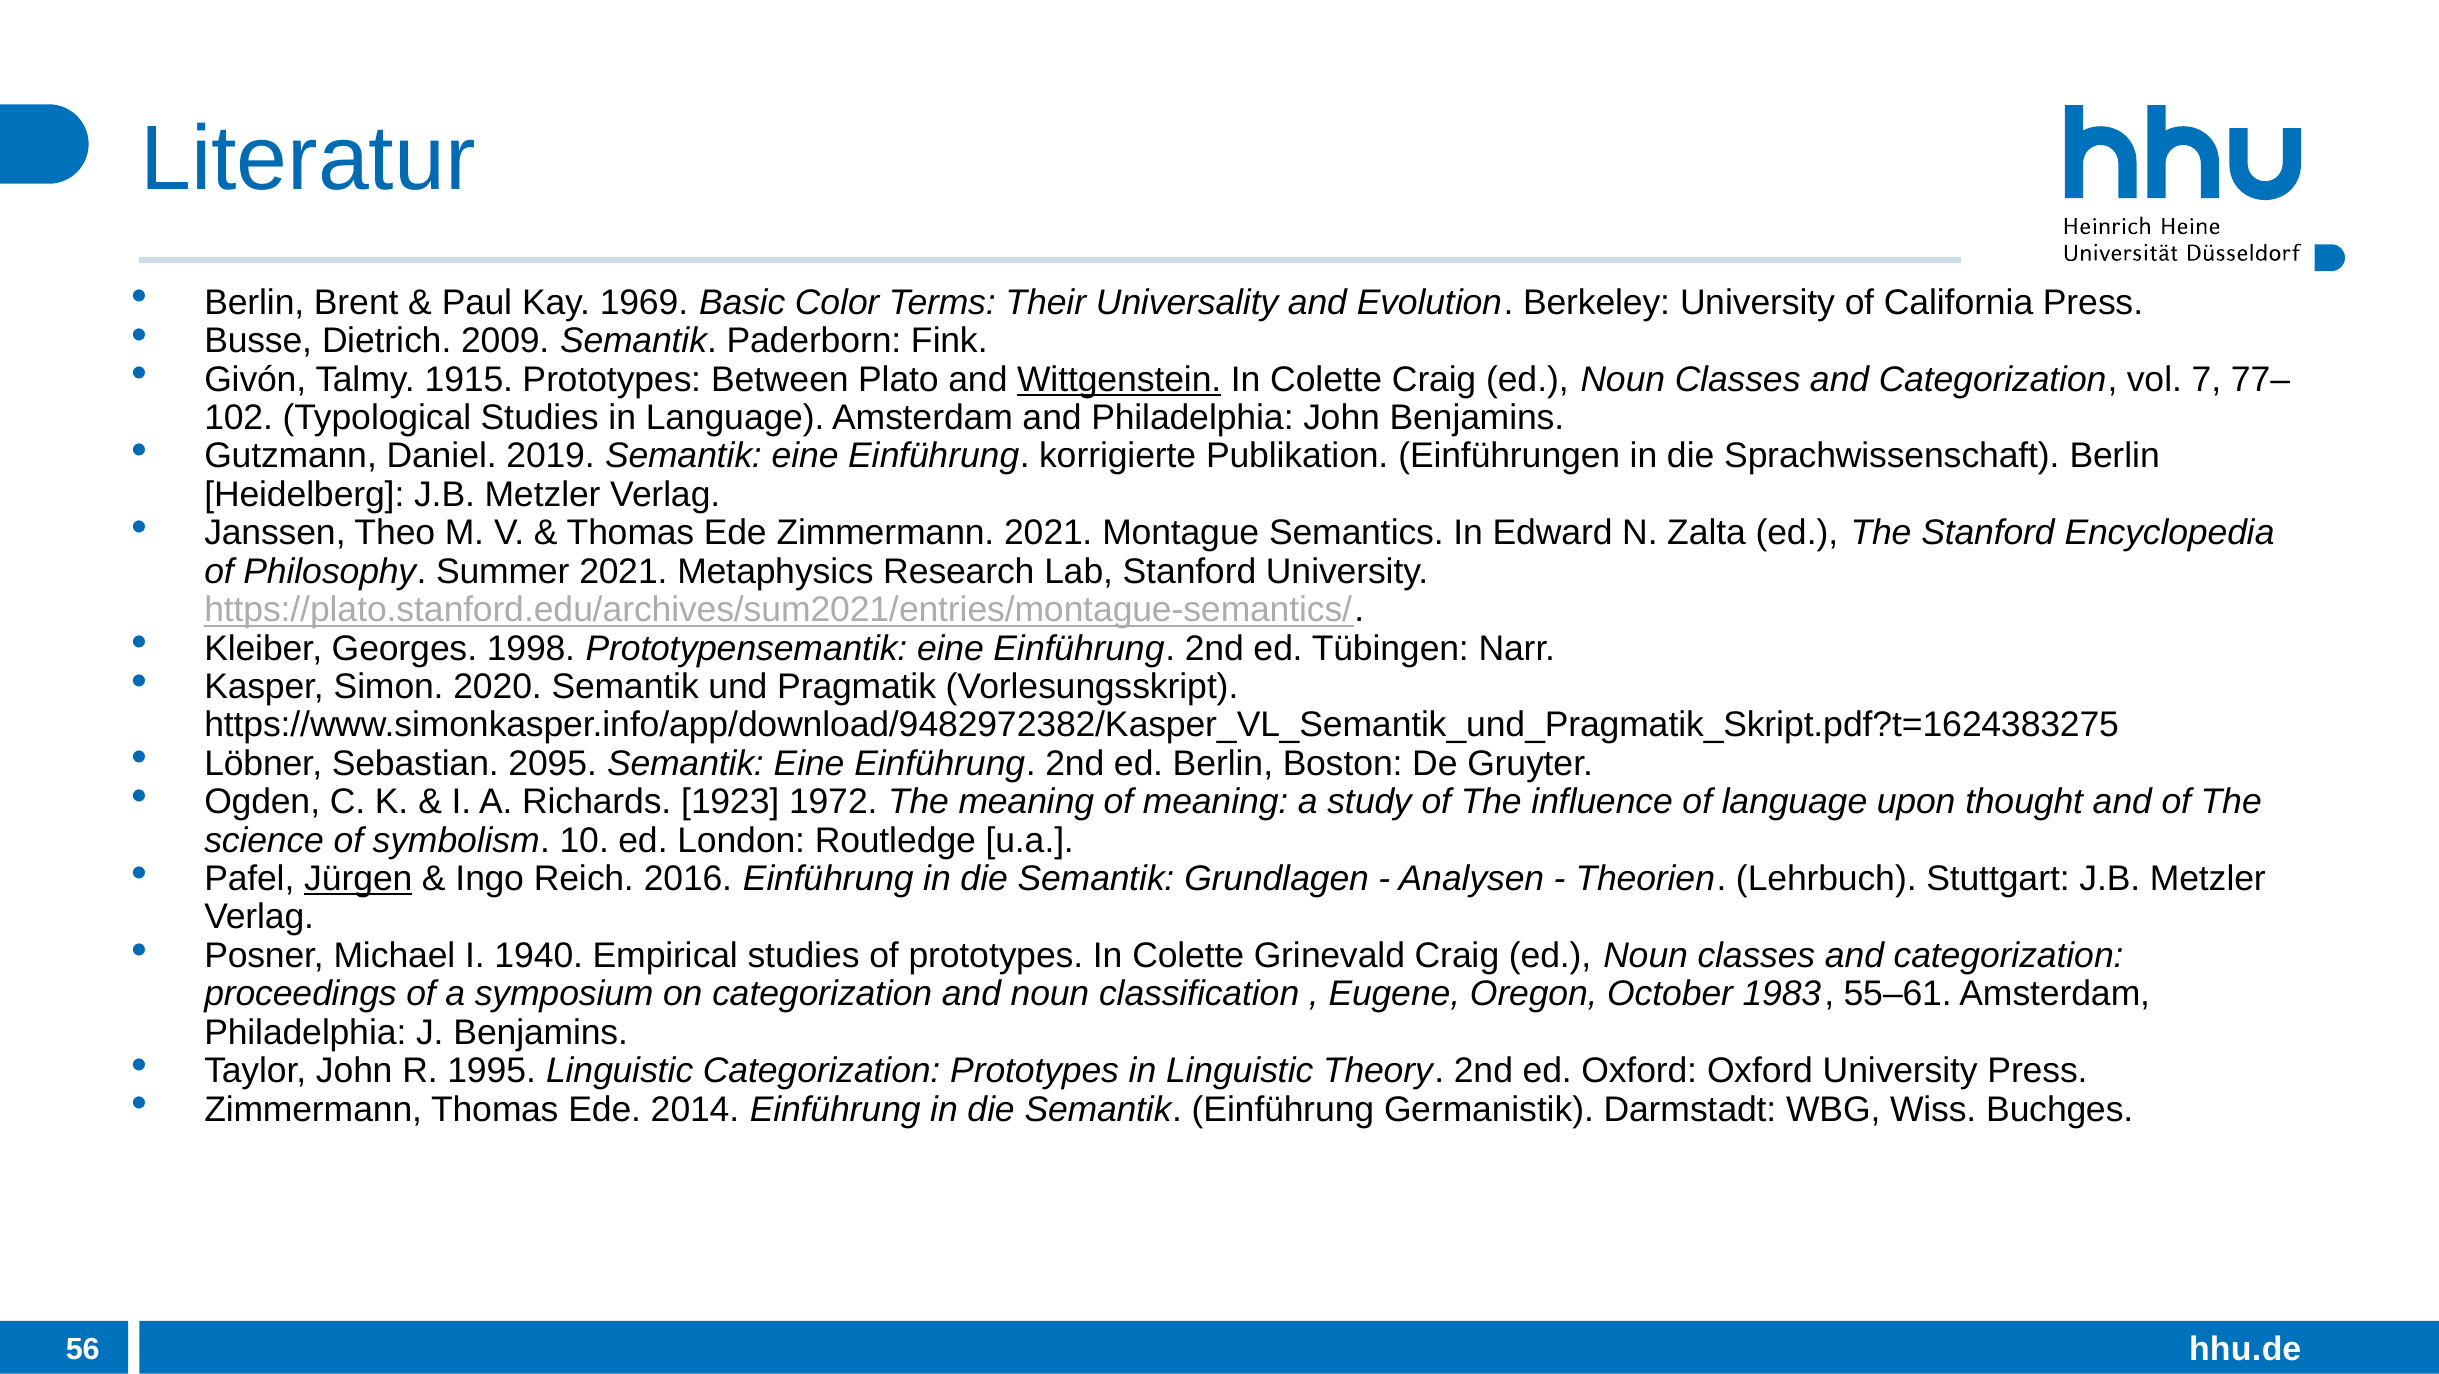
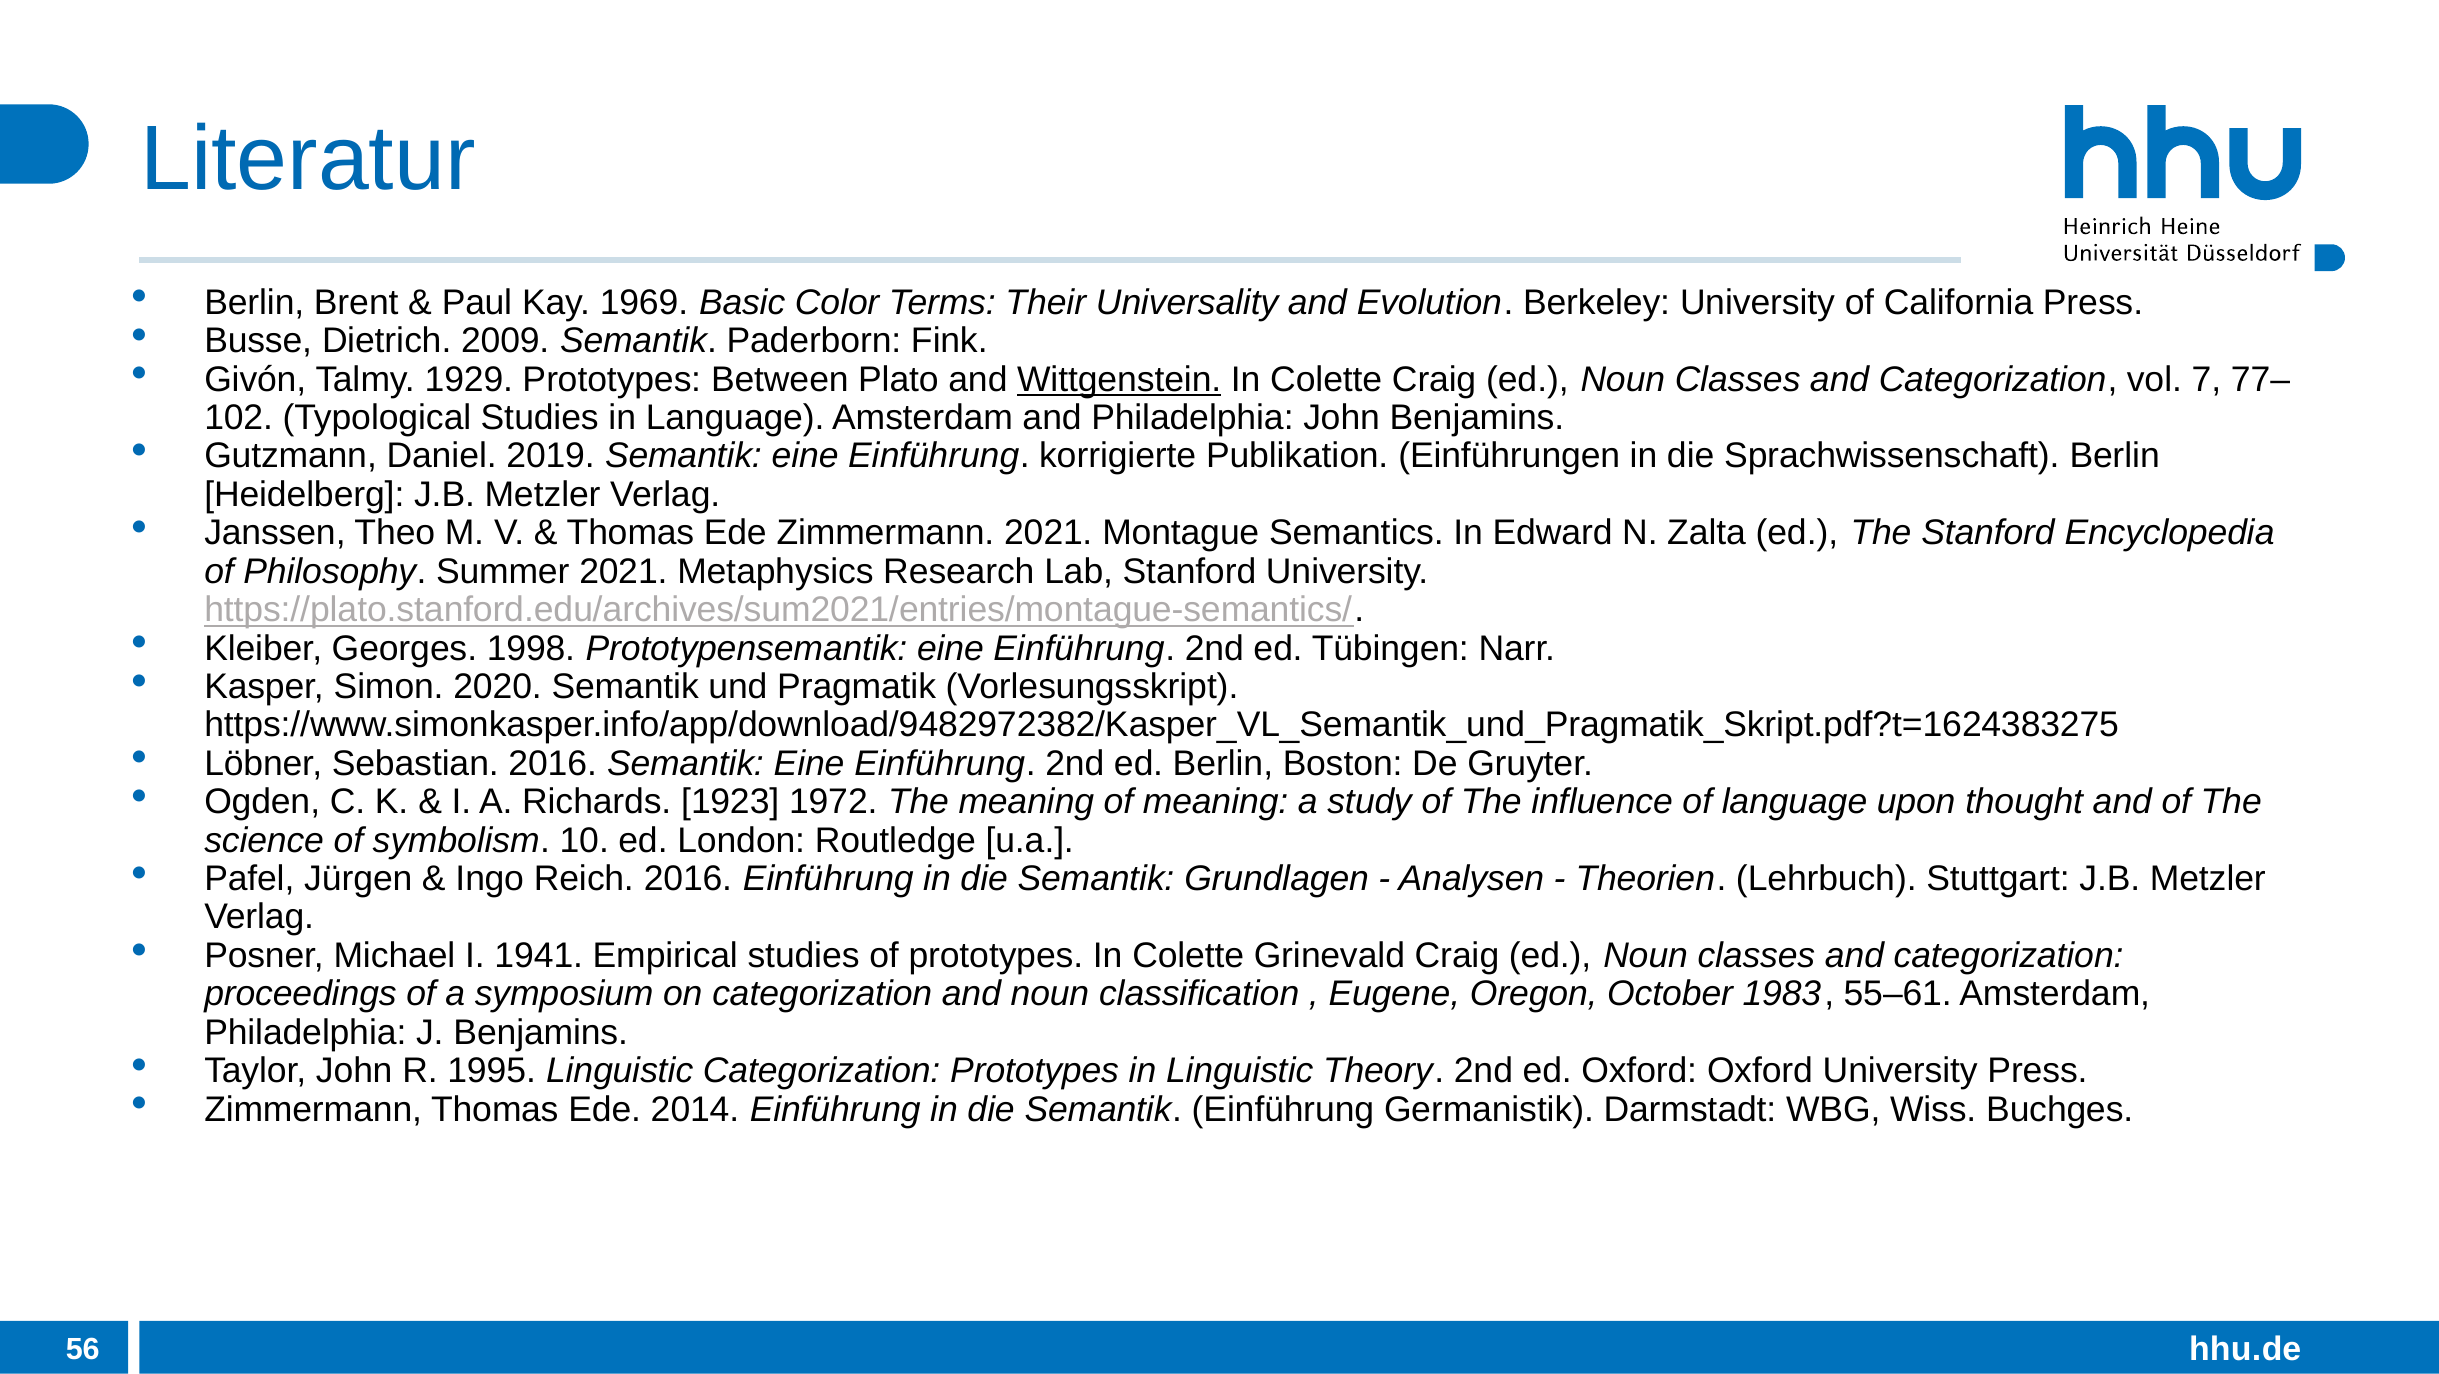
1915: 1915 -> 1929
Sebastian 2095: 2095 -> 2016
Jürgen underline: present -> none
1940: 1940 -> 1941
